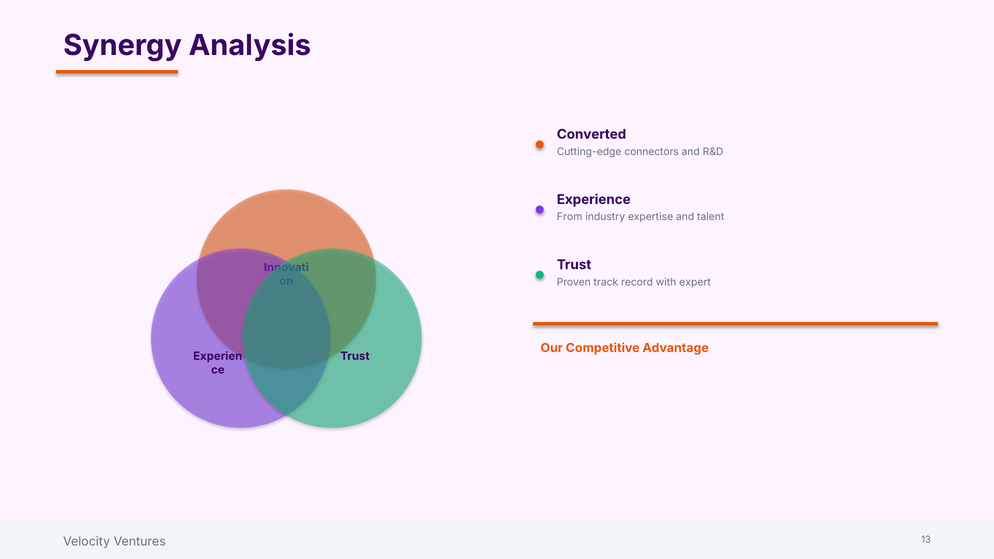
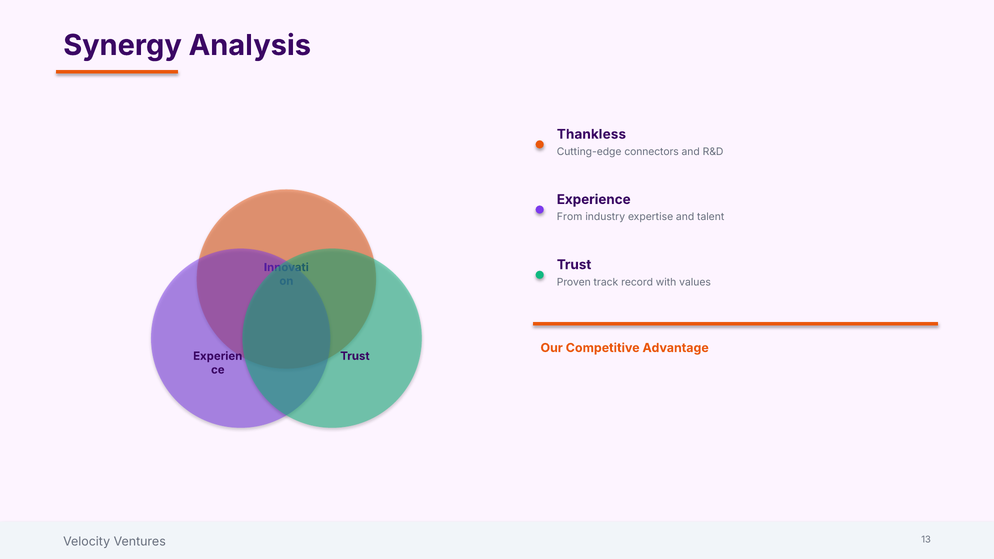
Converted: Converted -> Thankless
expert: expert -> values
